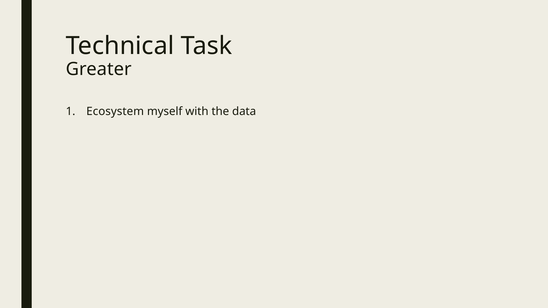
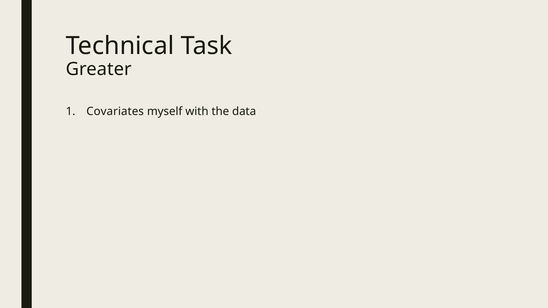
Ecosystem: Ecosystem -> Covariates
